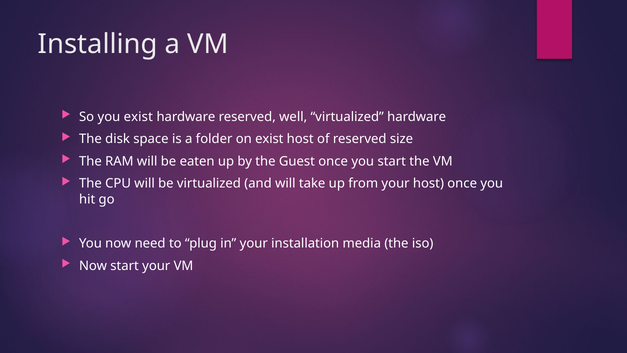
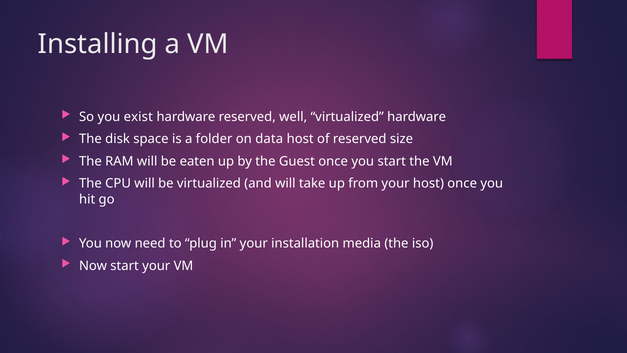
on exist: exist -> data
